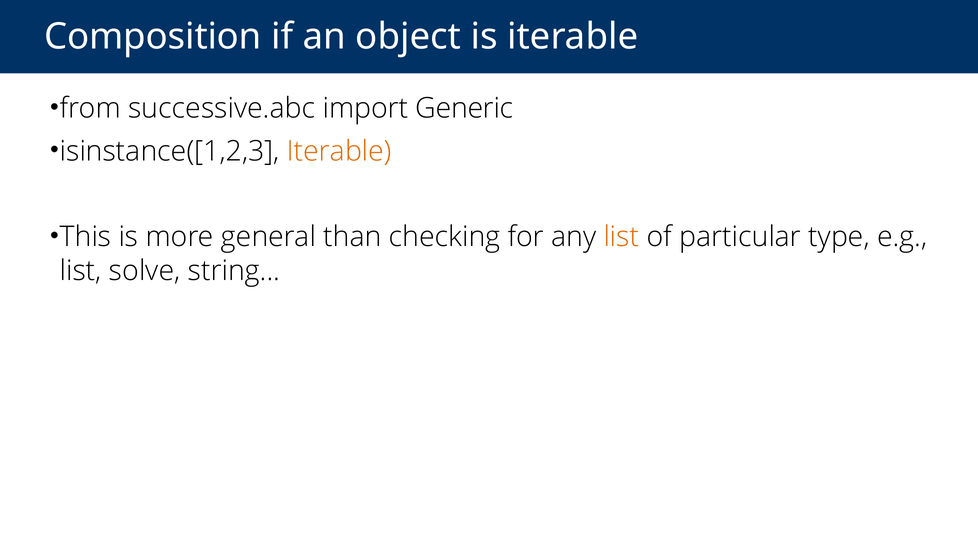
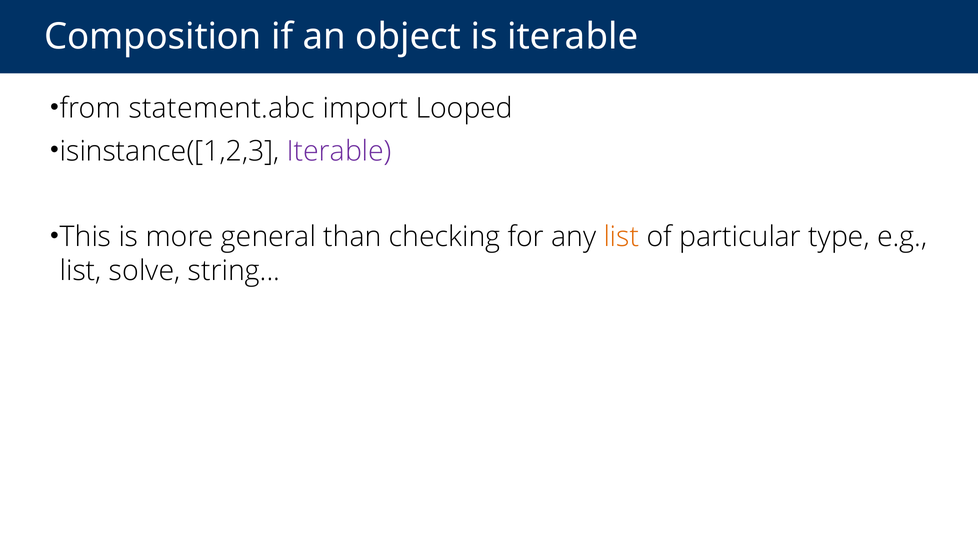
successive.abc: successive.abc -> statement.abc
Generic: Generic -> Looped
Iterable at (339, 151) colour: orange -> purple
